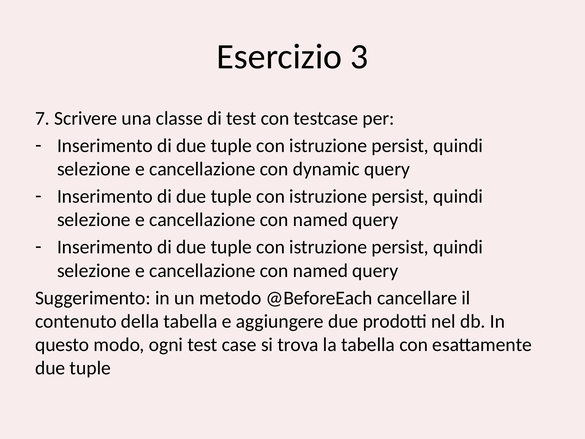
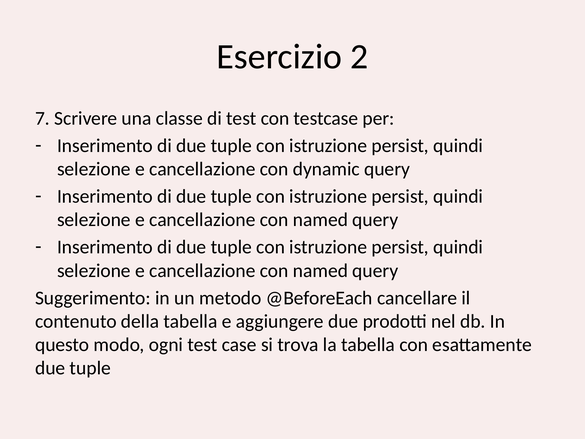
3: 3 -> 2
